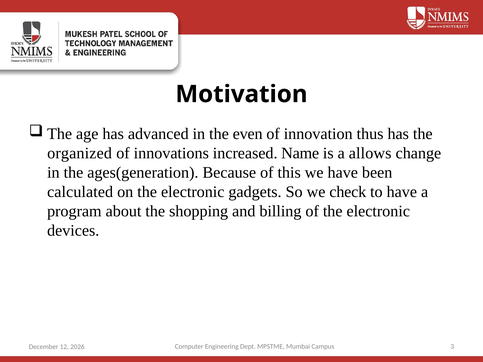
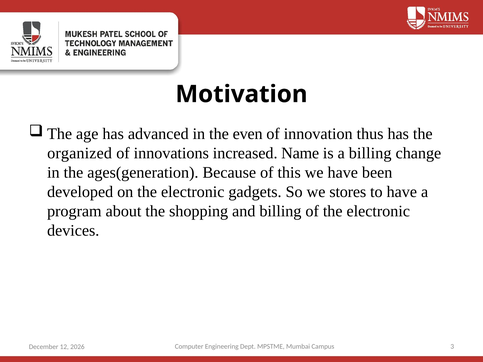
a allows: allows -> billing
calculated: calculated -> developed
check: check -> stores
